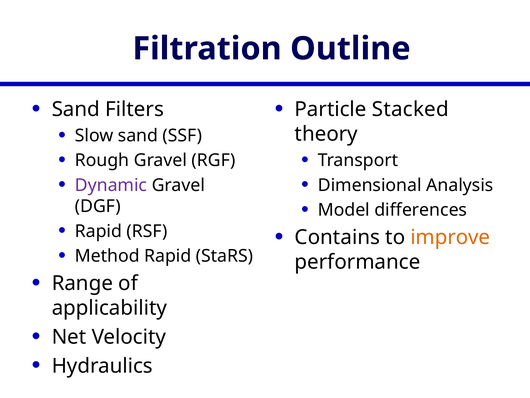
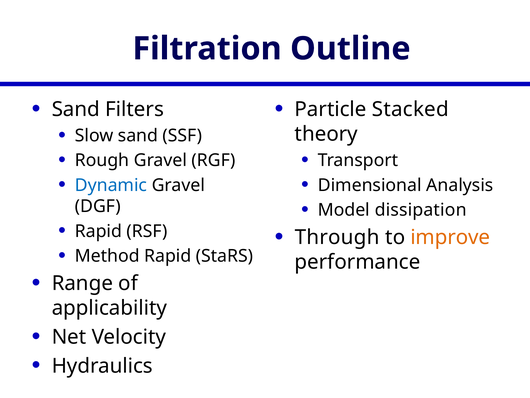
Dynamic colour: purple -> blue
differences: differences -> dissipation
Contains: Contains -> Through
